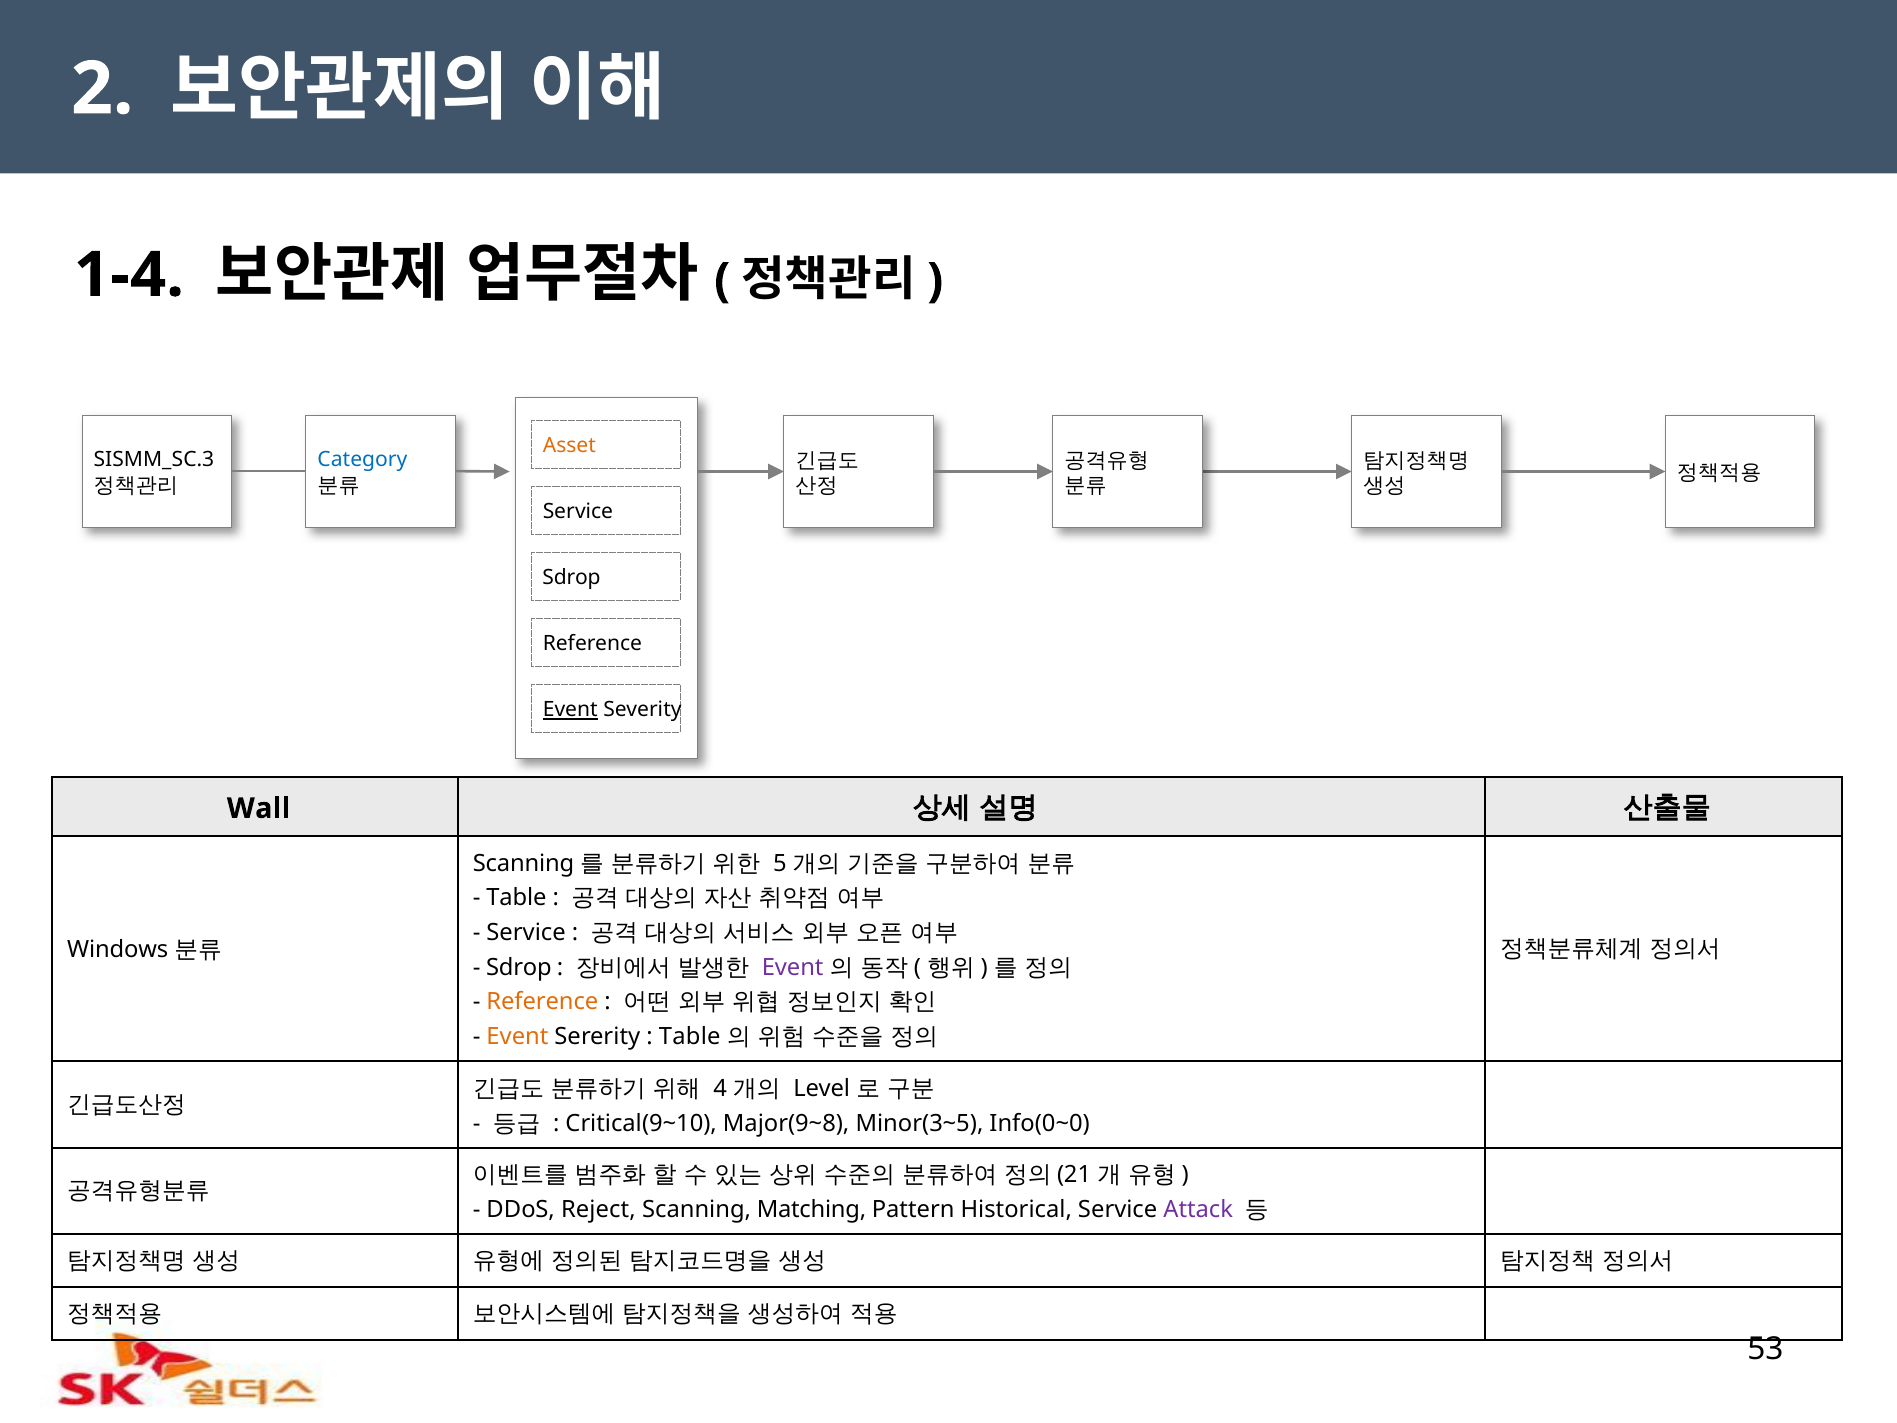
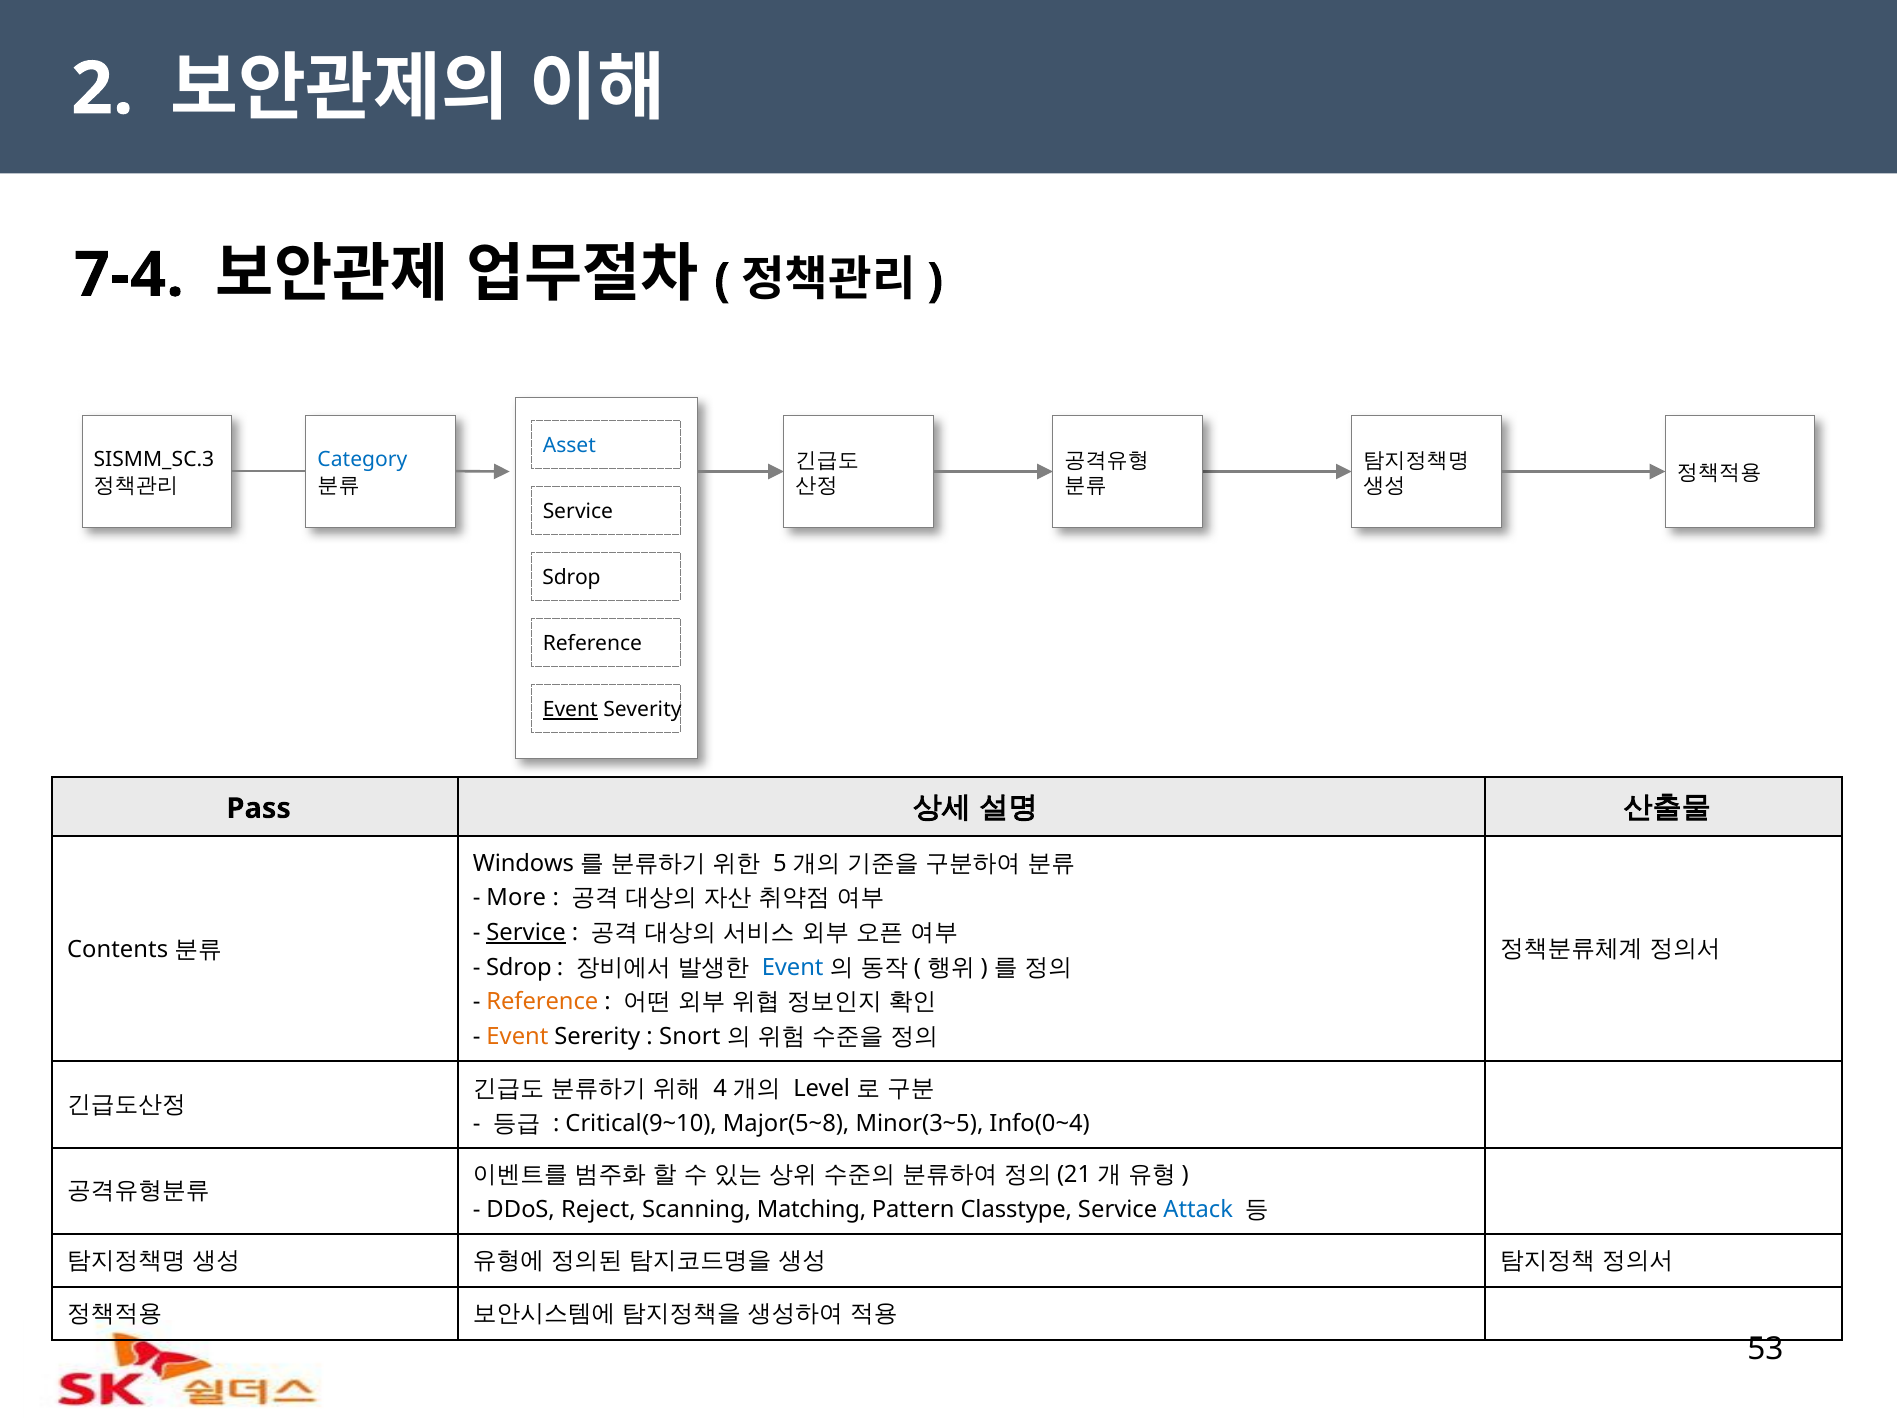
1-4: 1-4 -> 7-4
Asset colour: orange -> blue
Wall: Wall -> Pass
Scanning at (523, 863): Scanning -> Windows
Table at (516, 898): Table -> More
Service at (526, 933) underline: none -> present
Windows: Windows -> Contents
Event at (793, 967) colour: purple -> blue
Table at (690, 1037): Table -> Snort
Major(9~8: Major(9~8 -> Major(5~8
Info(0~0: Info(0~0 -> Info(0~4
Historical: Historical -> Classtype
Attack colour: purple -> blue
